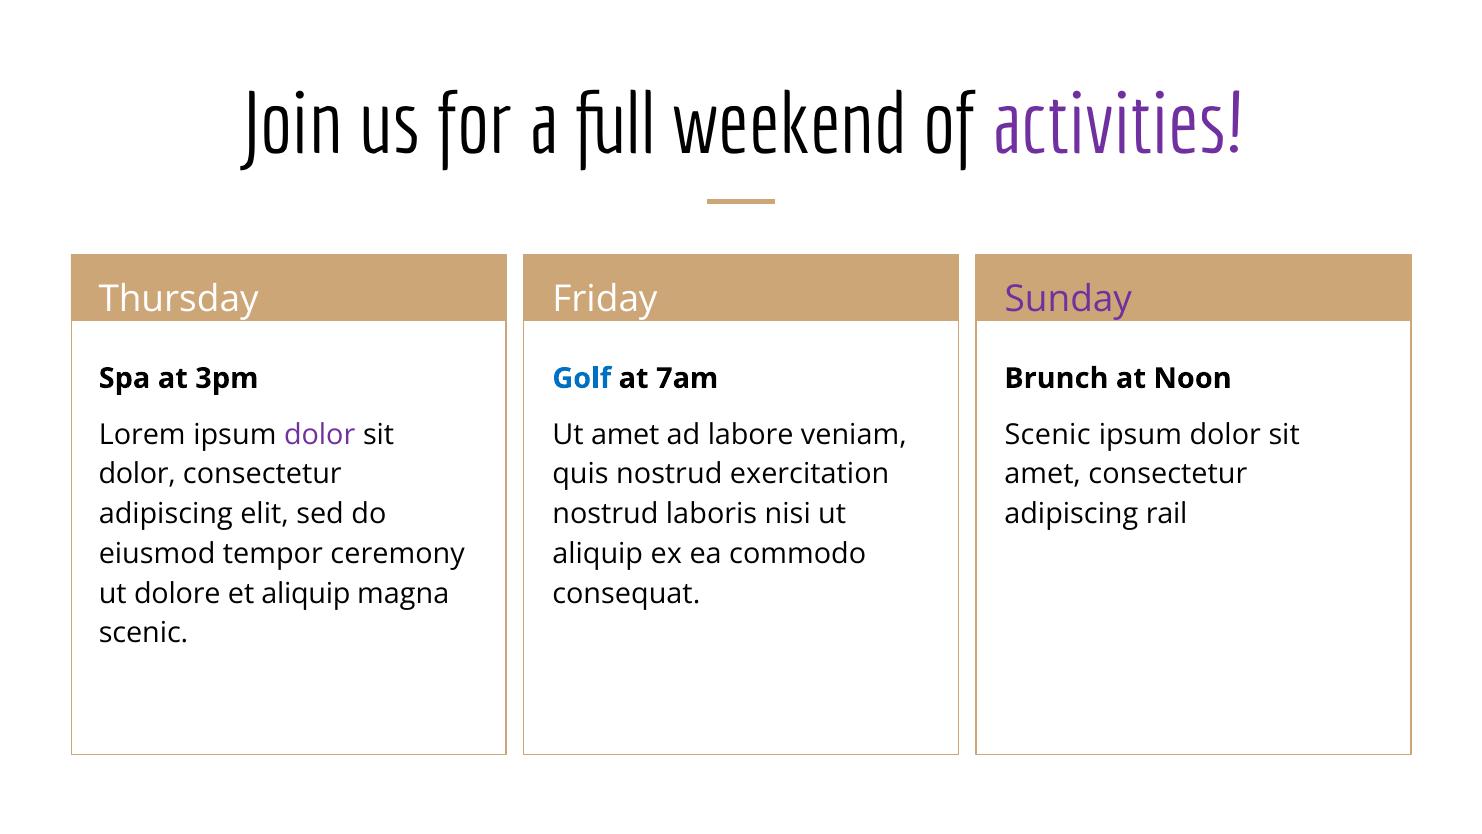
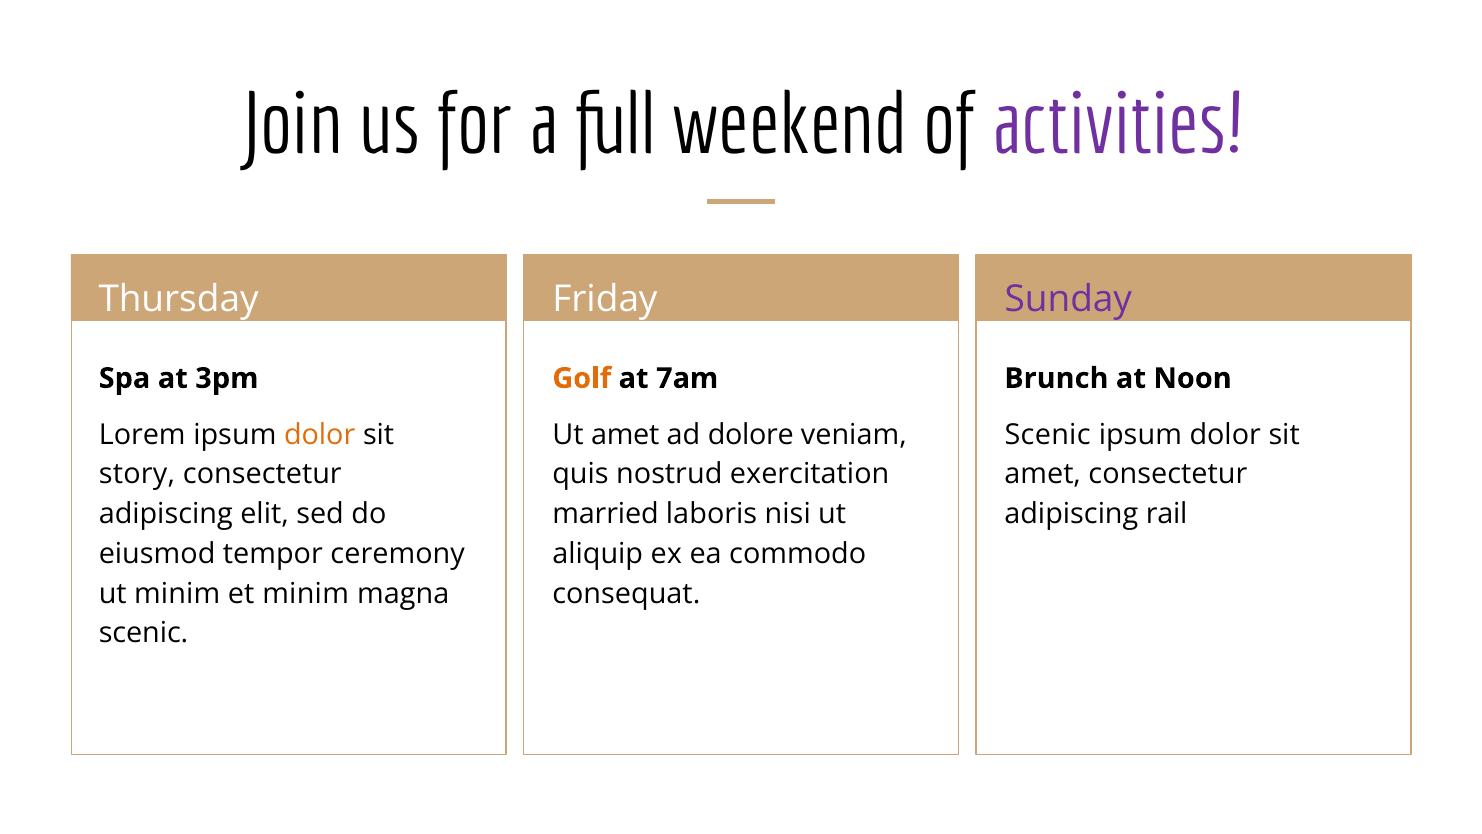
Golf colour: blue -> orange
dolor at (320, 434) colour: purple -> orange
labore: labore -> dolore
dolor at (137, 474): dolor -> story
nostrud at (605, 514): nostrud -> married
ut dolore: dolore -> minim
et aliquip: aliquip -> minim
